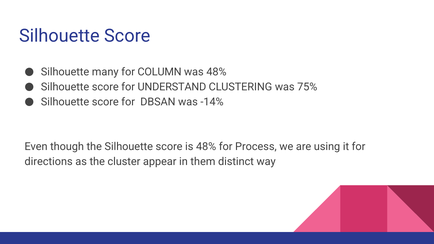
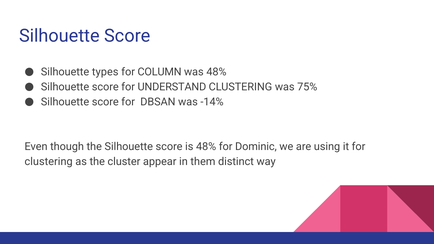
many: many -> types
Process: Process -> Dominic
directions at (49, 162): directions -> clustering
